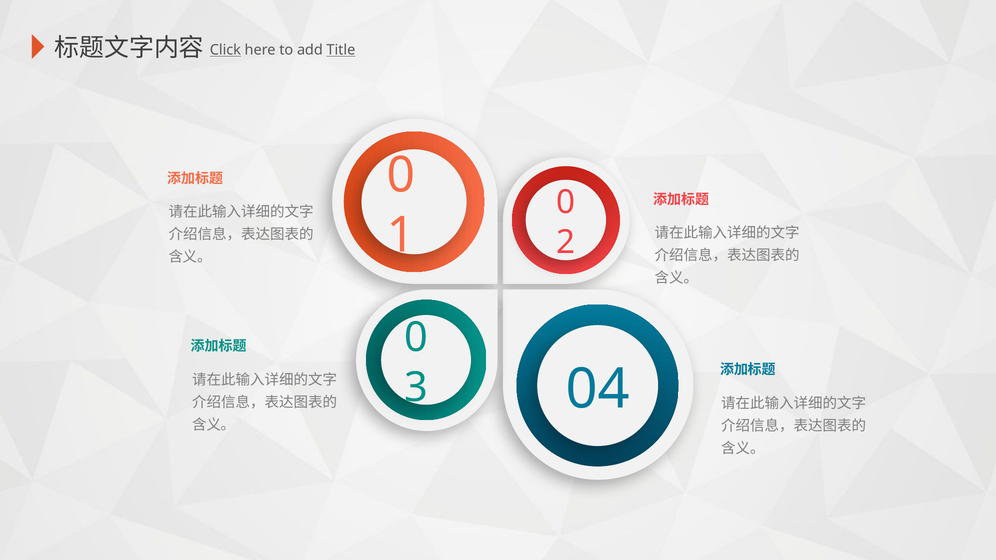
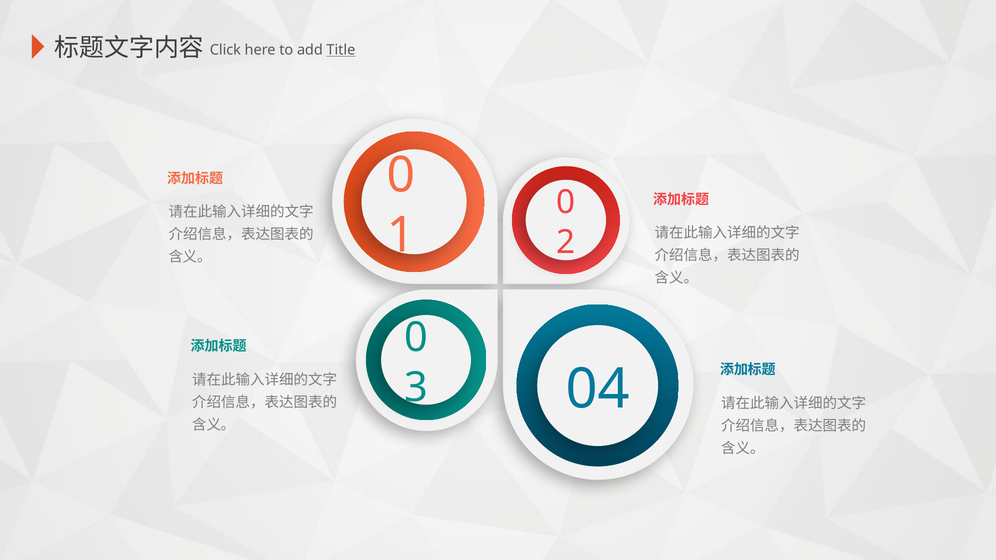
Click underline: present -> none
